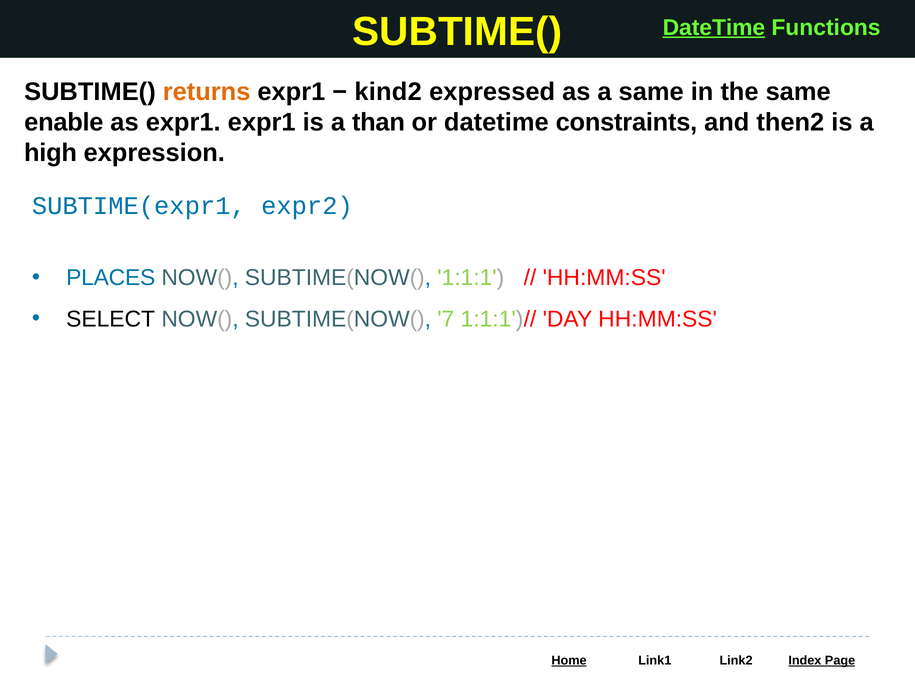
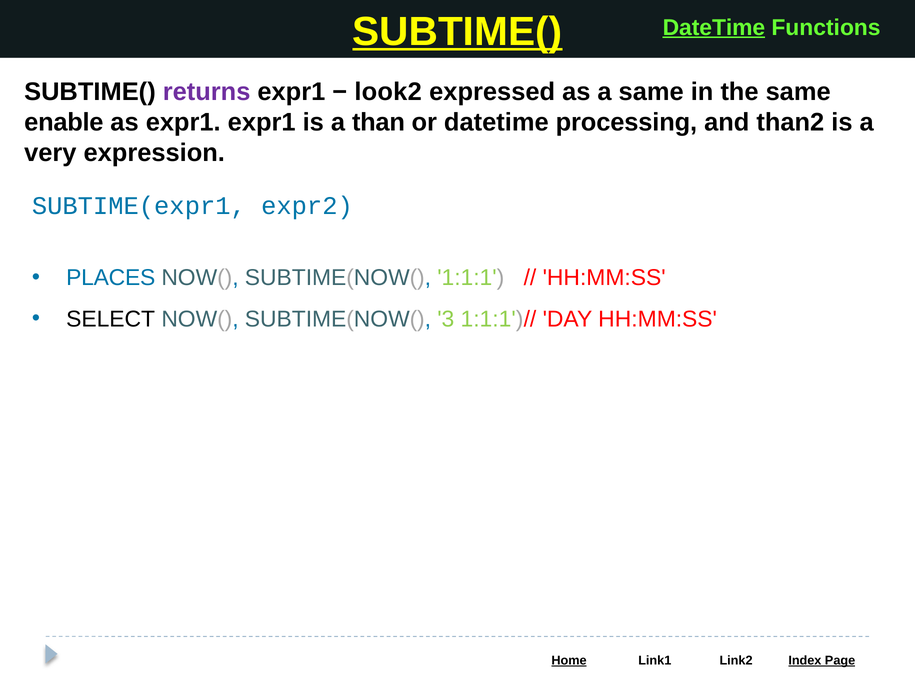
SUBTIME( at (457, 32) underline: none -> present
returns colour: orange -> purple
kind2: kind2 -> look2
constraints: constraints -> processing
then2: then2 -> than2
high: high -> very
7: 7 -> 3
